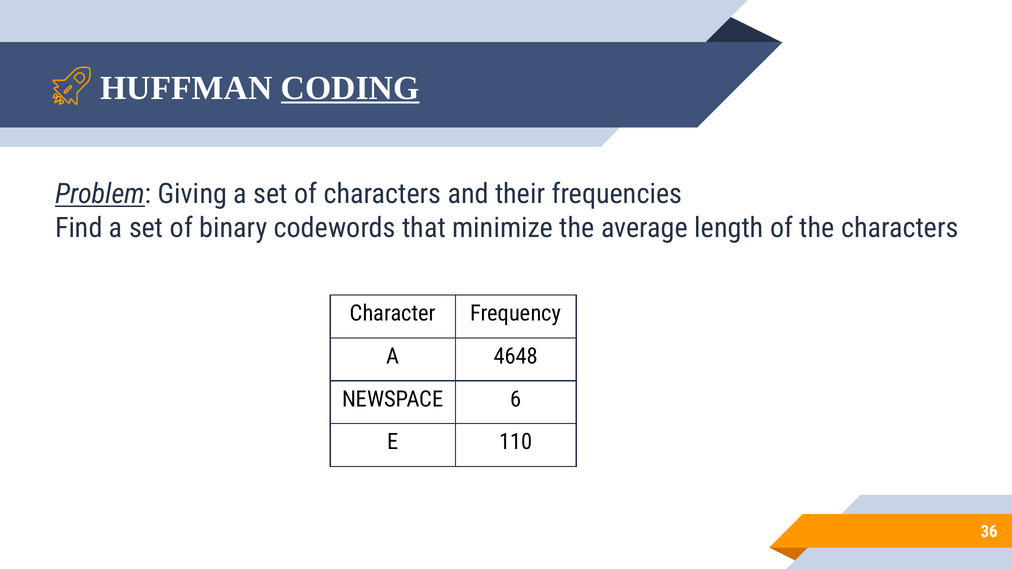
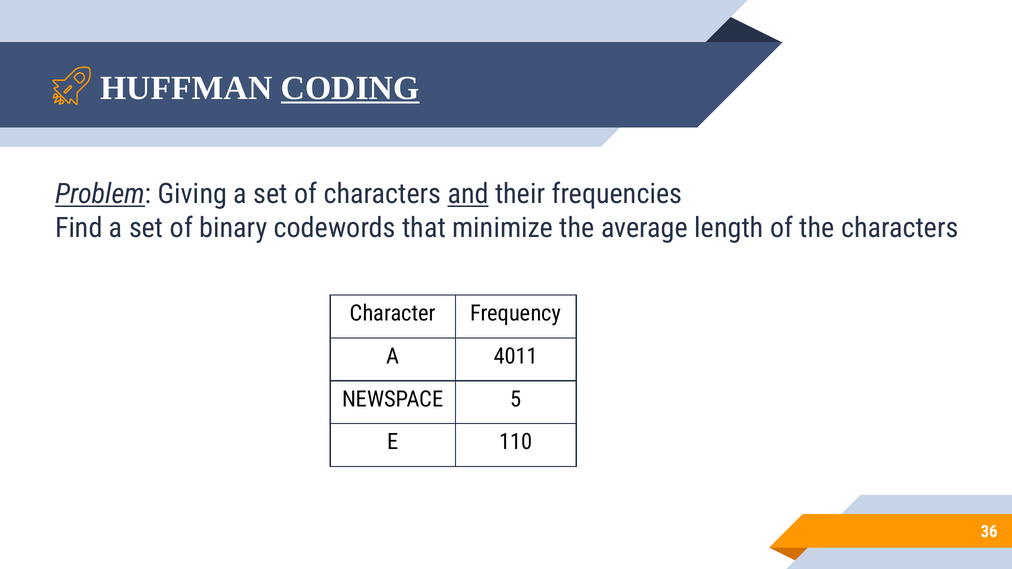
and underline: none -> present
4648: 4648 -> 4011
6: 6 -> 5
